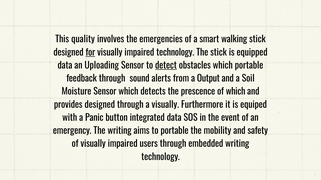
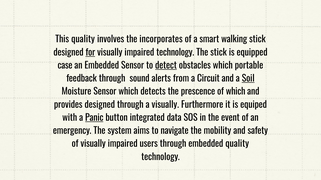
emergencies: emergencies -> incorporates
data at (65, 66): data -> case
an Uploading: Uploading -> Embedded
Output: Output -> Circuit
Soil underline: none -> present
Panic underline: none -> present
The writing: writing -> system
to portable: portable -> navigate
embedded writing: writing -> quality
